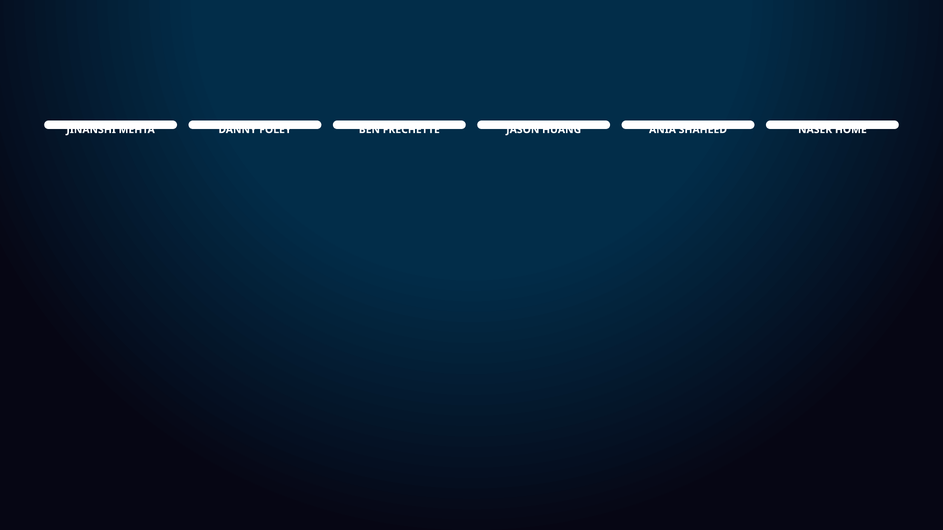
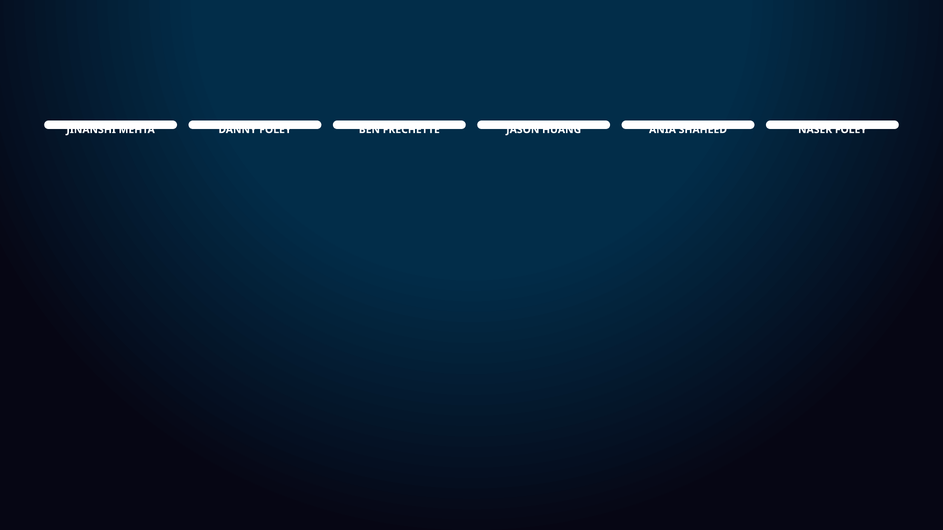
NASER HOME: HOME -> FOLEY
